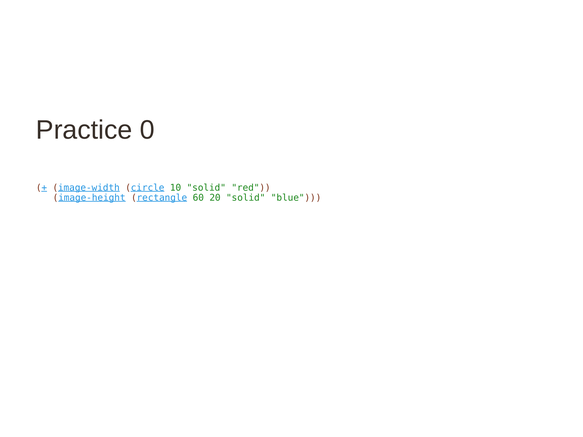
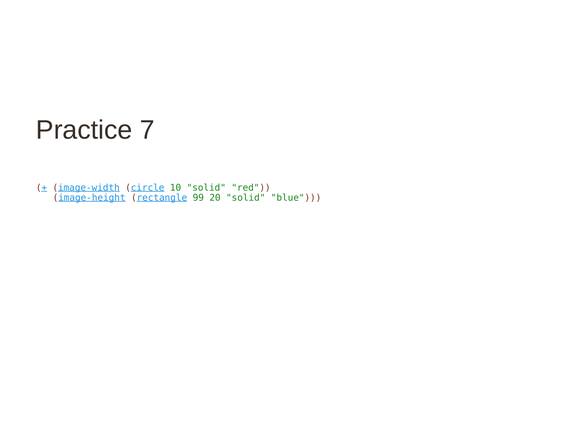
0: 0 -> 7
60: 60 -> 99
